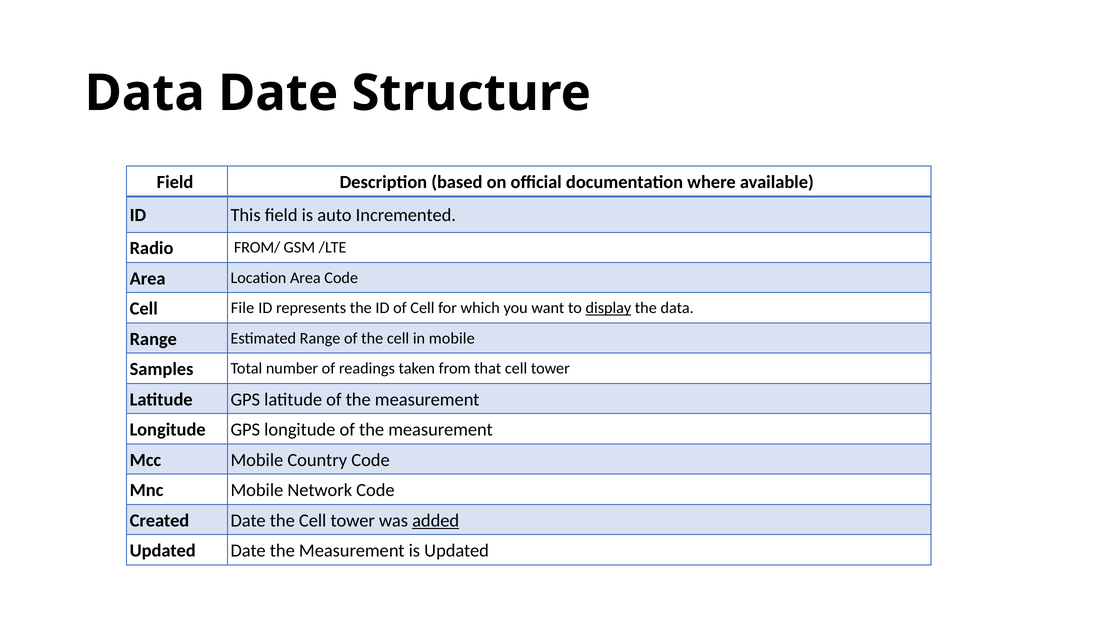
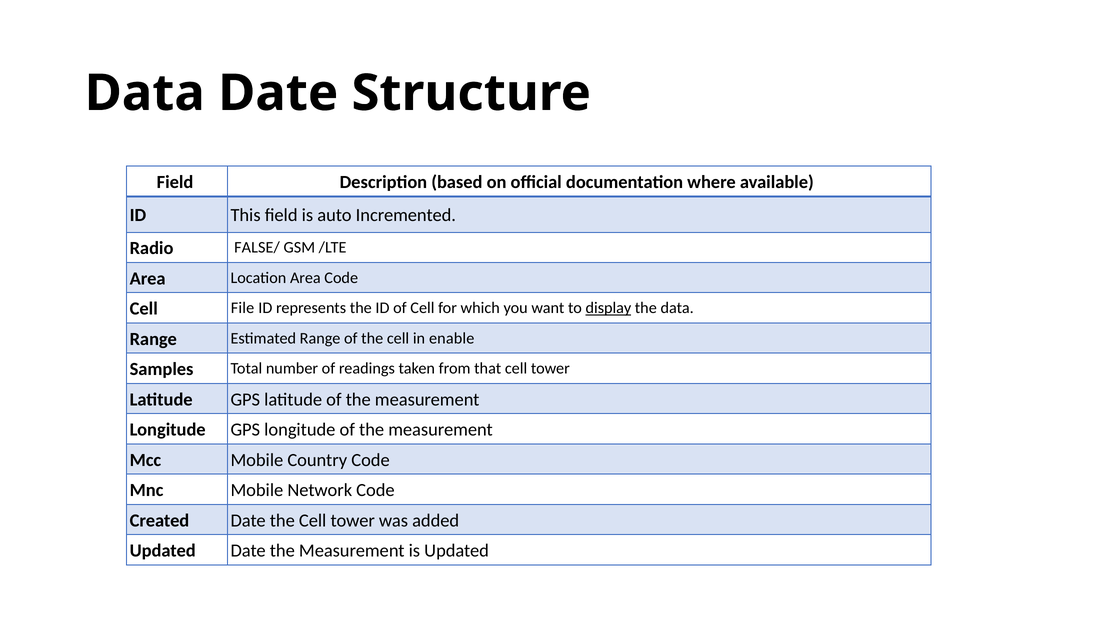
FROM/: FROM/ -> FALSE/
in mobile: mobile -> enable
added underline: present -> none
